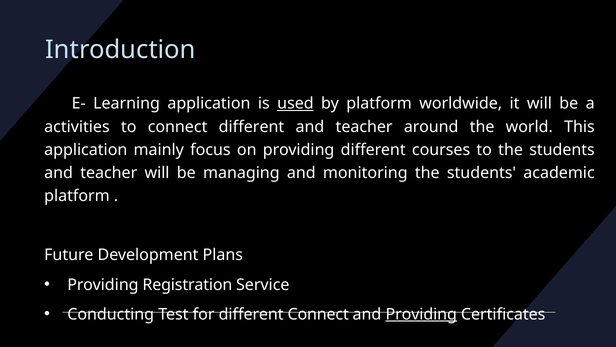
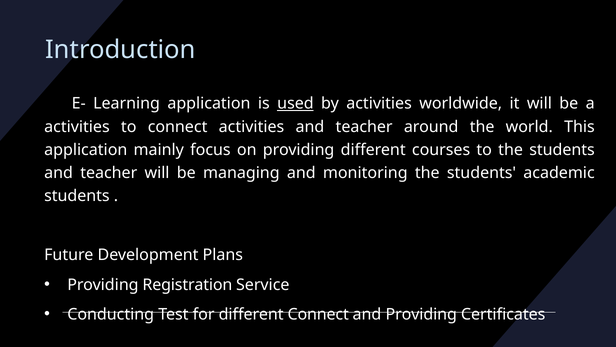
by platform: platform -> activities
connect different: different -> activities
platform at (77, 196): platform -> students
Providing at (421, 314) underline: present -> none
